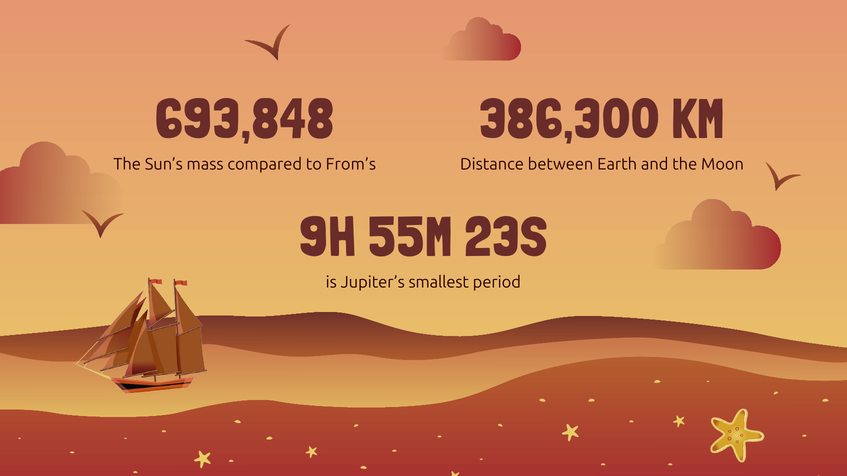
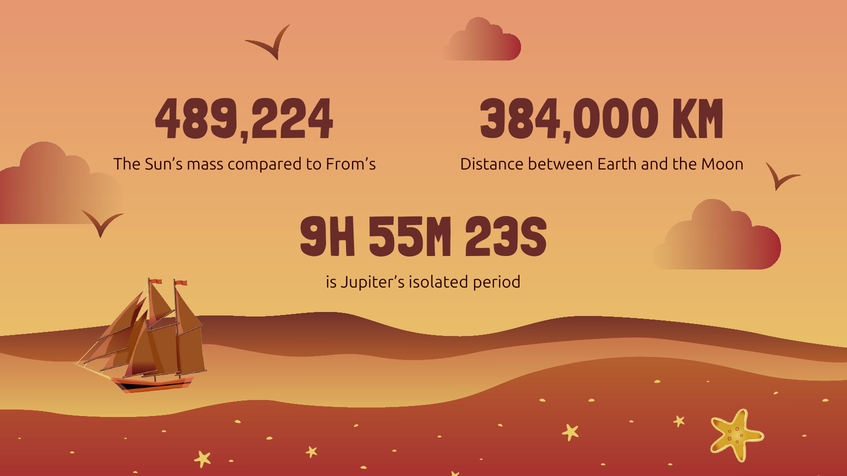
693,848: 693,848 -> 489,224
386,300: 386,300 -> 384,000
smallest: smallest -> isolated
